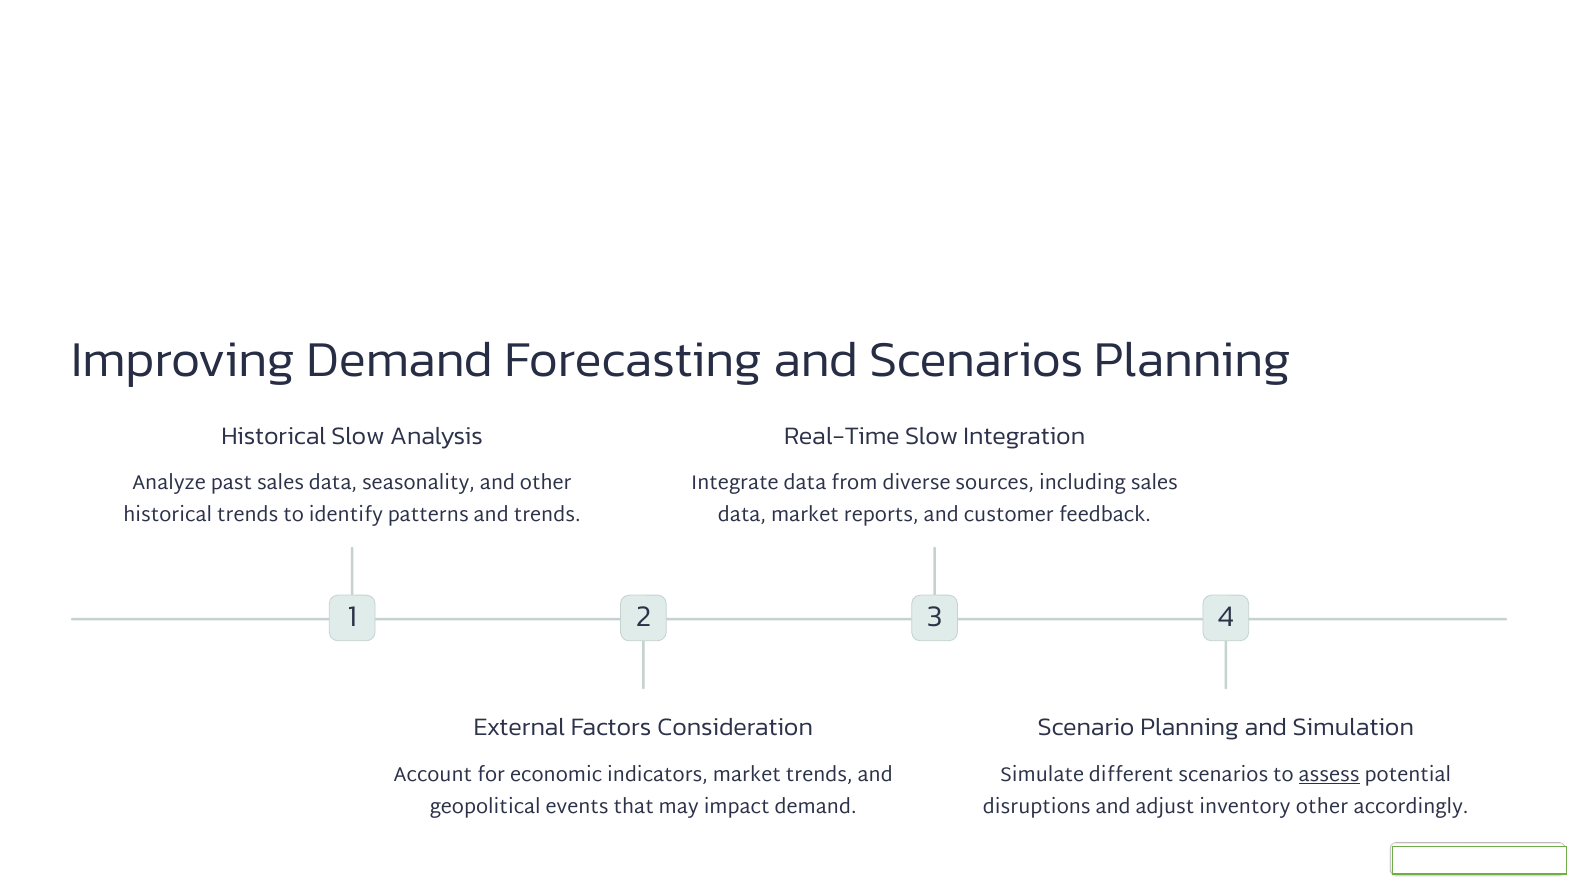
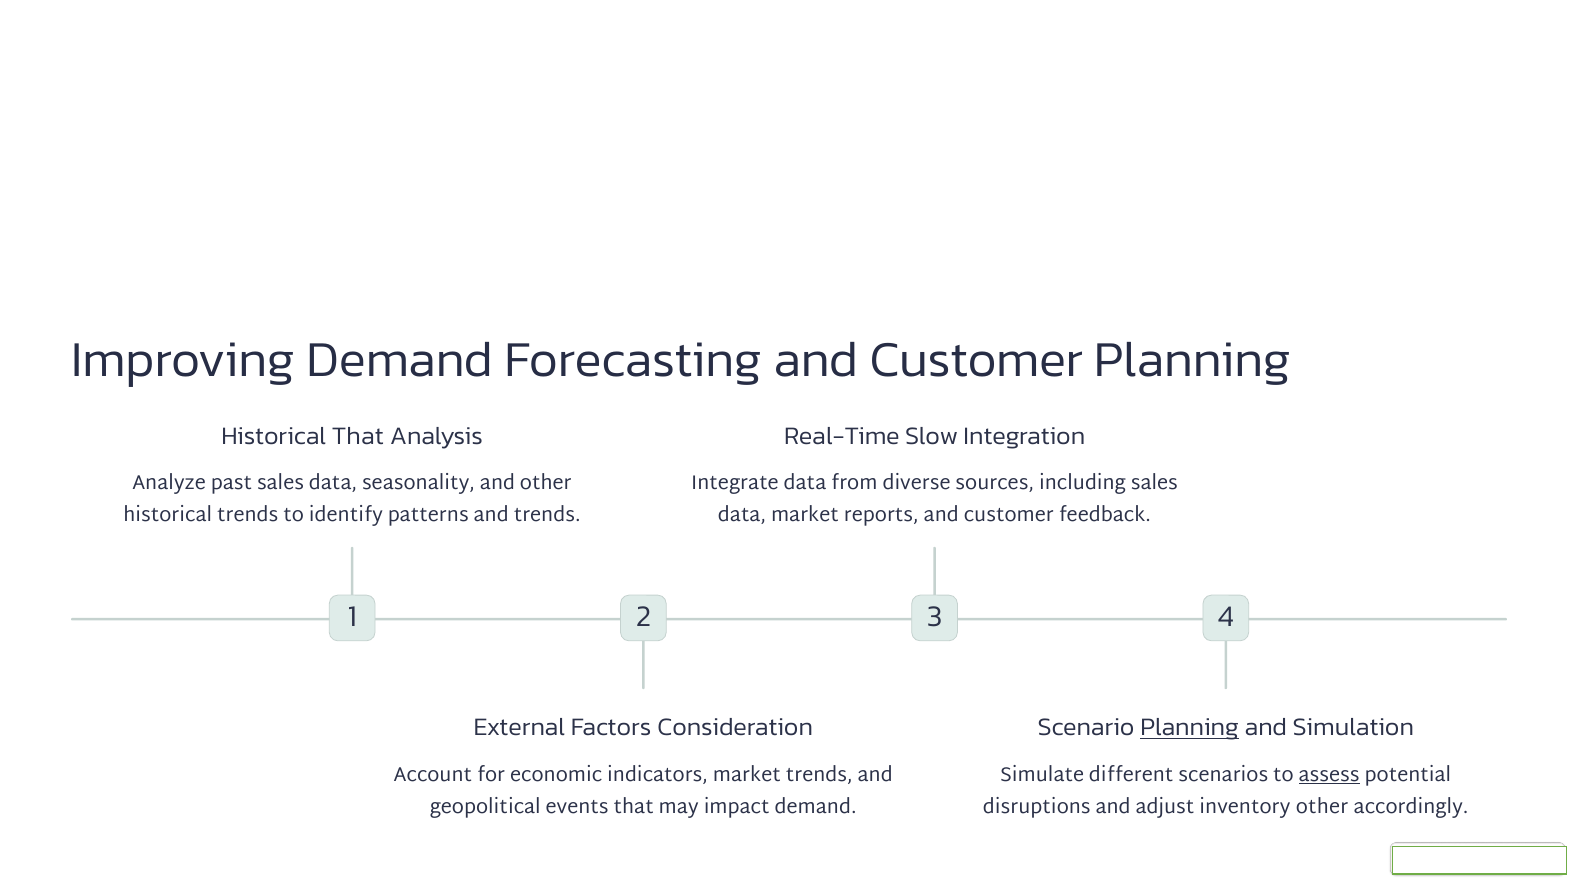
Forecasting and Scenarios: Scenarios -> Customer
Historical Slow: Slow -> That
Planning at (1190, 727) underline: none -> present
